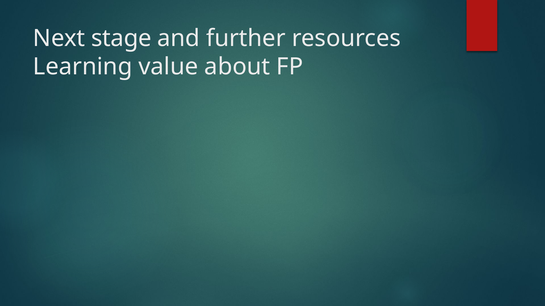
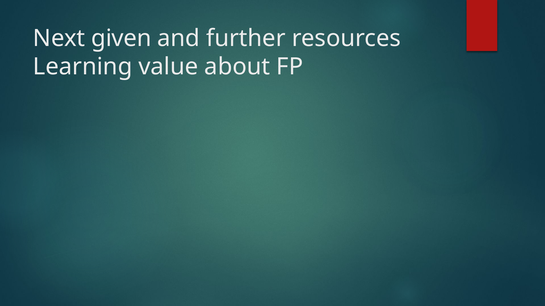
stage: stage -> given
